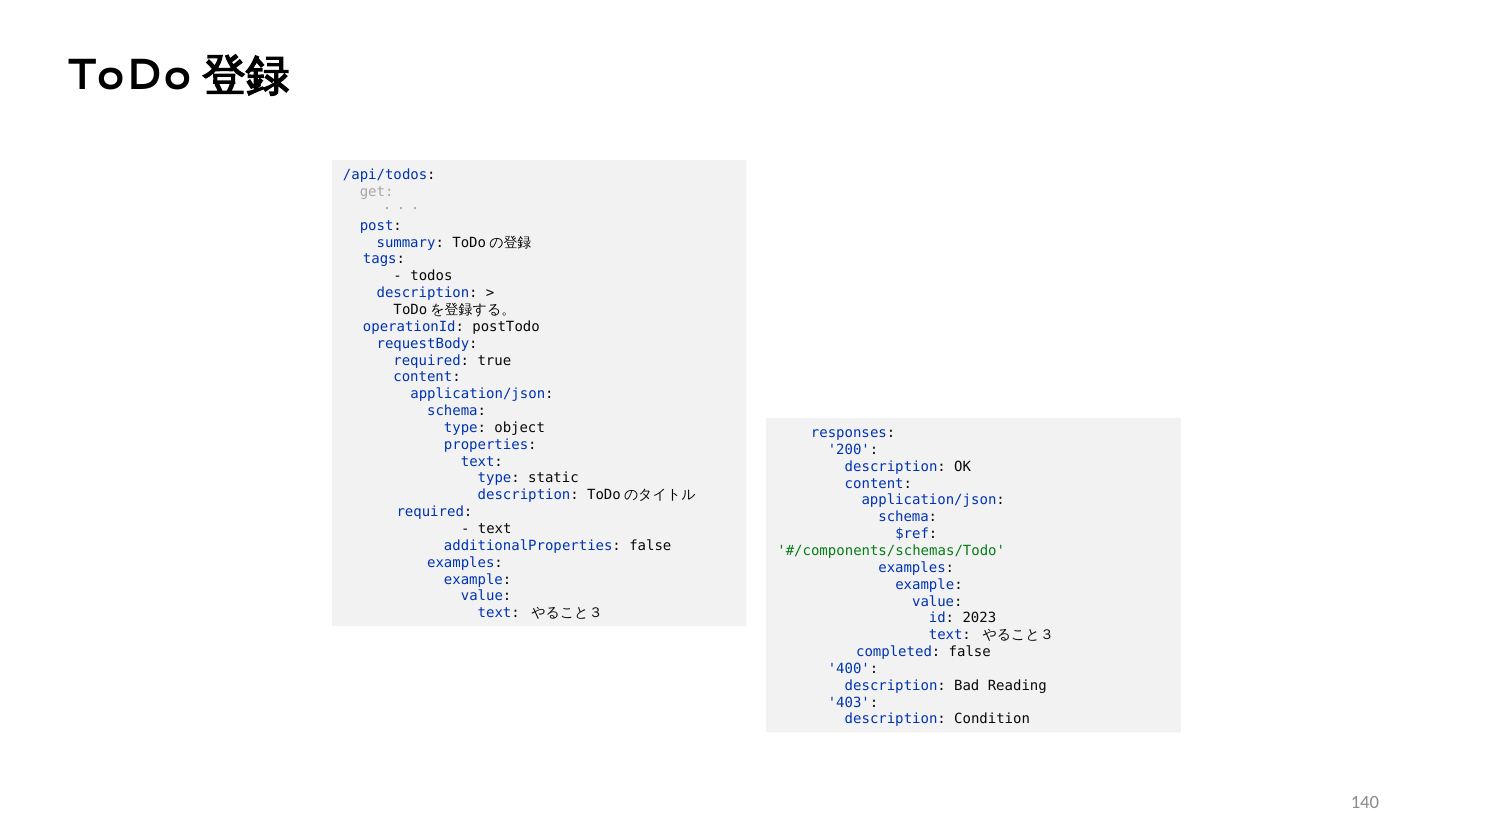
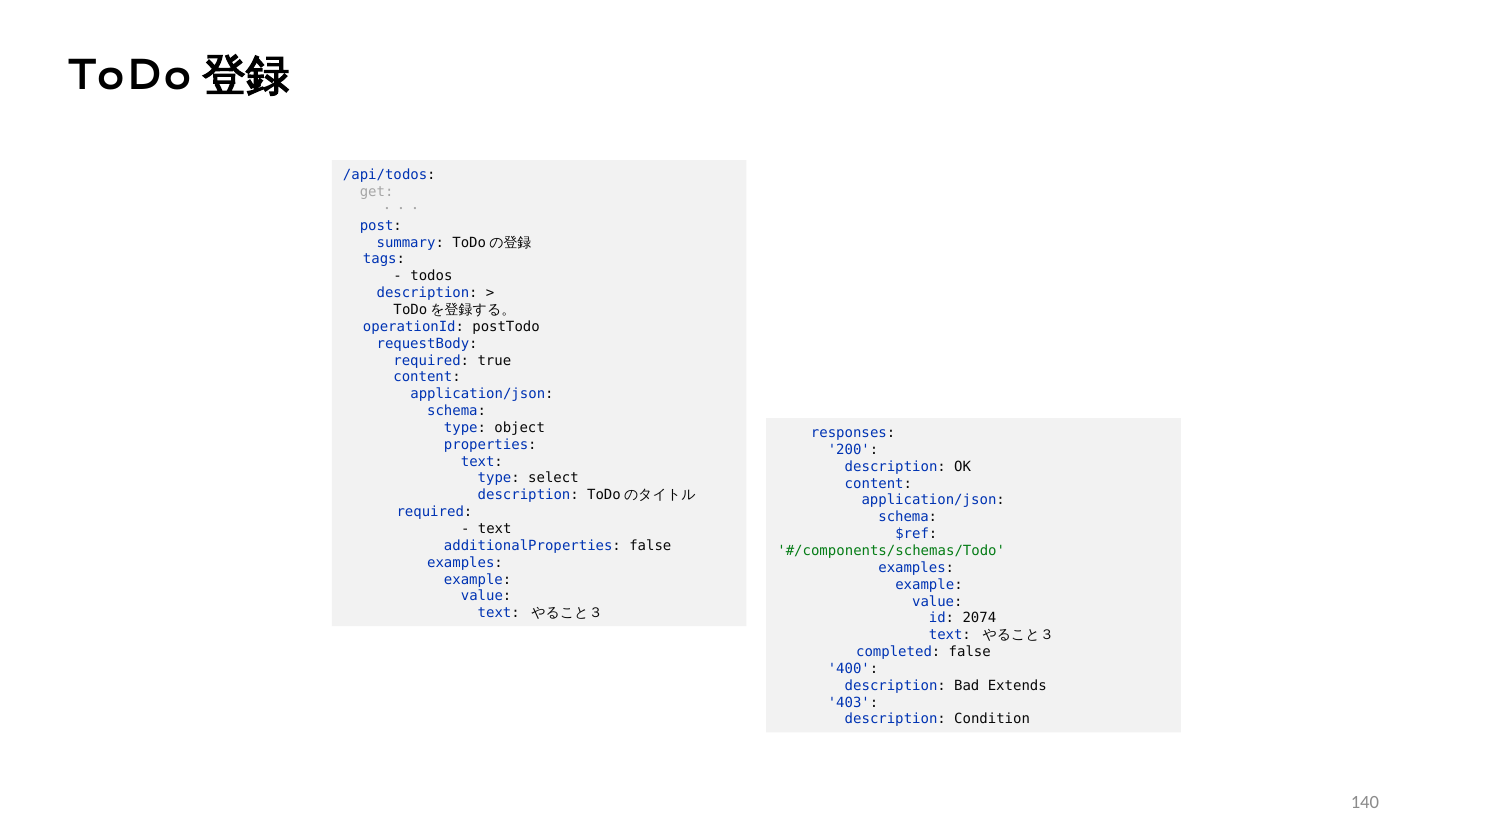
static: static -> select
2023: 2023 -> 2074
Reading: Reading -> Extends
